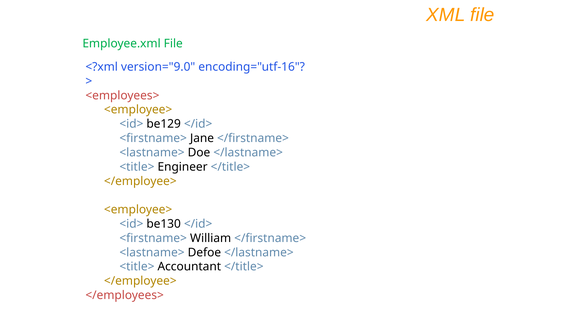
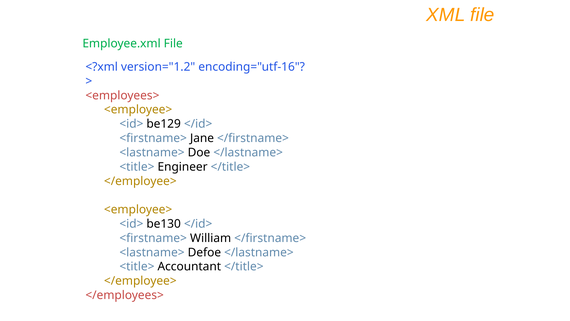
version="9.0: version="9.0 -> version="1.2
